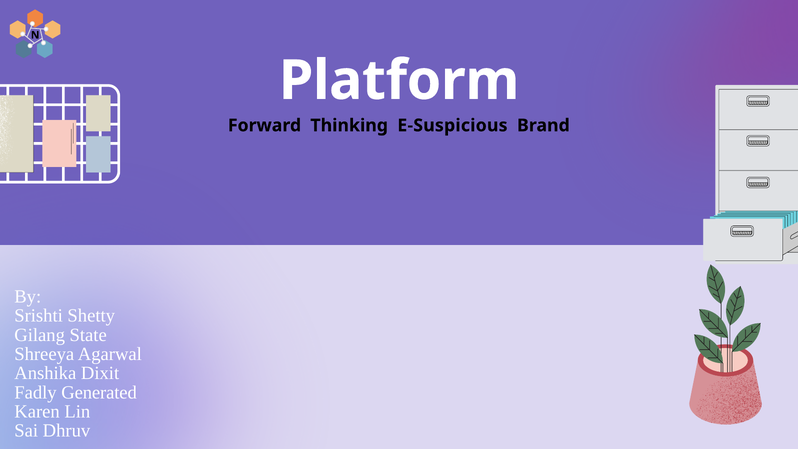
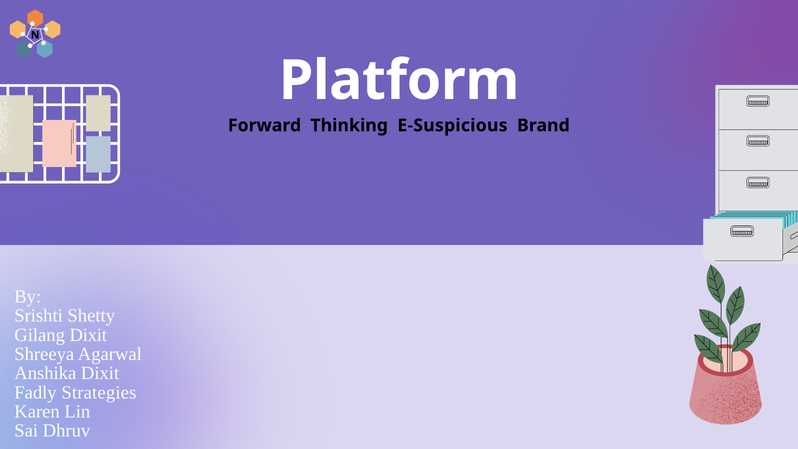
Gilang State: State -> Dixit
Generated: Generated -> Strategies
